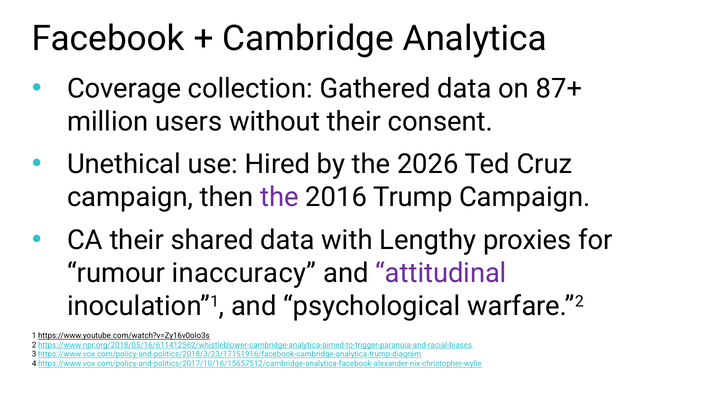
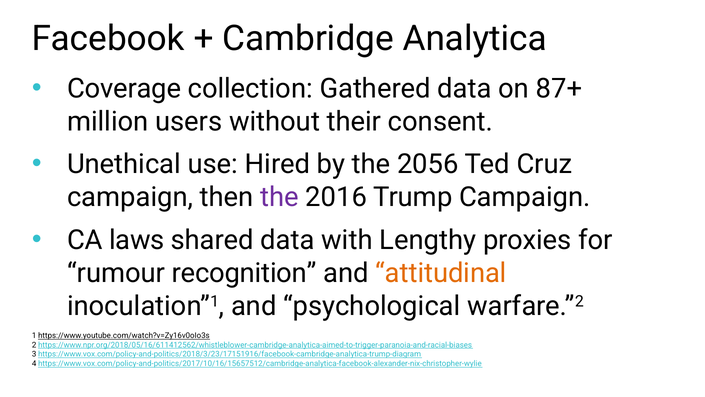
2026: 2026 -> 2056
CA their: their -> laws
inaccuracy: inaccuracy -> recognition
attitudinal colour: purple -> orange
